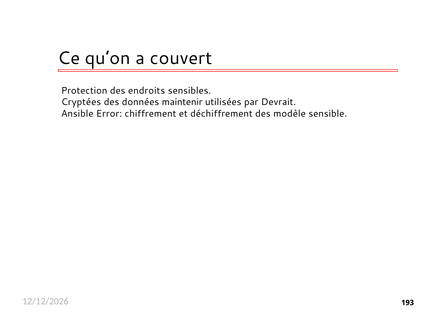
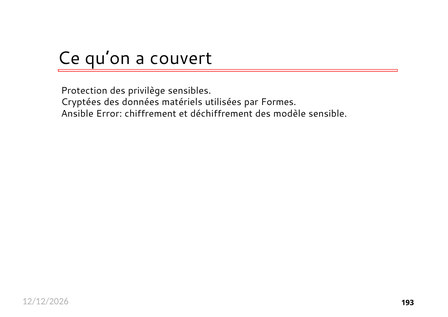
endroits: endroits -> privilège
maintenir: maintenir -> matériels
Devrait: Devrait -> Formes
